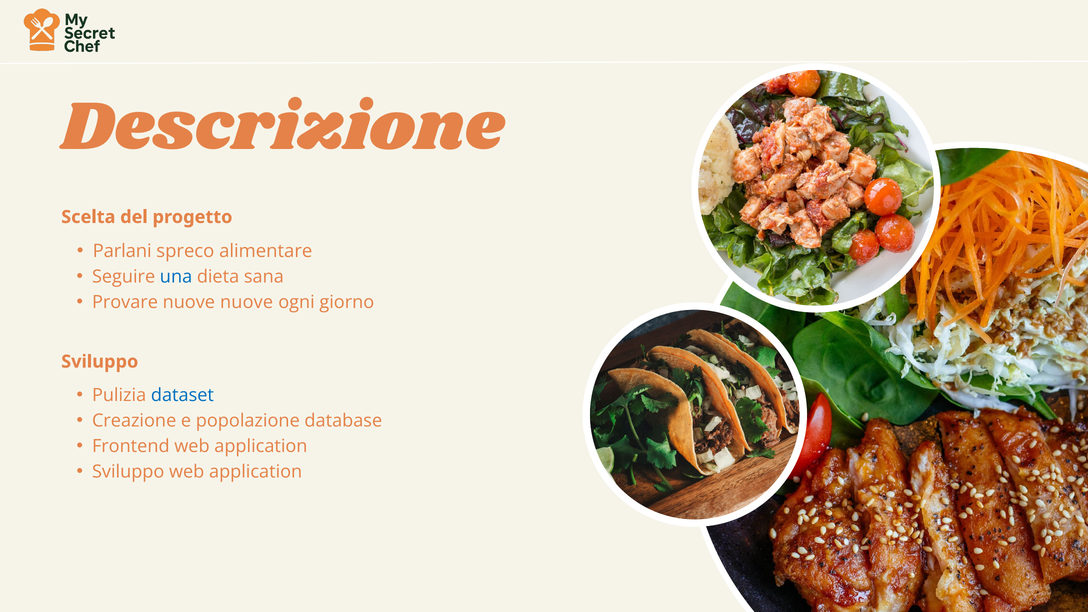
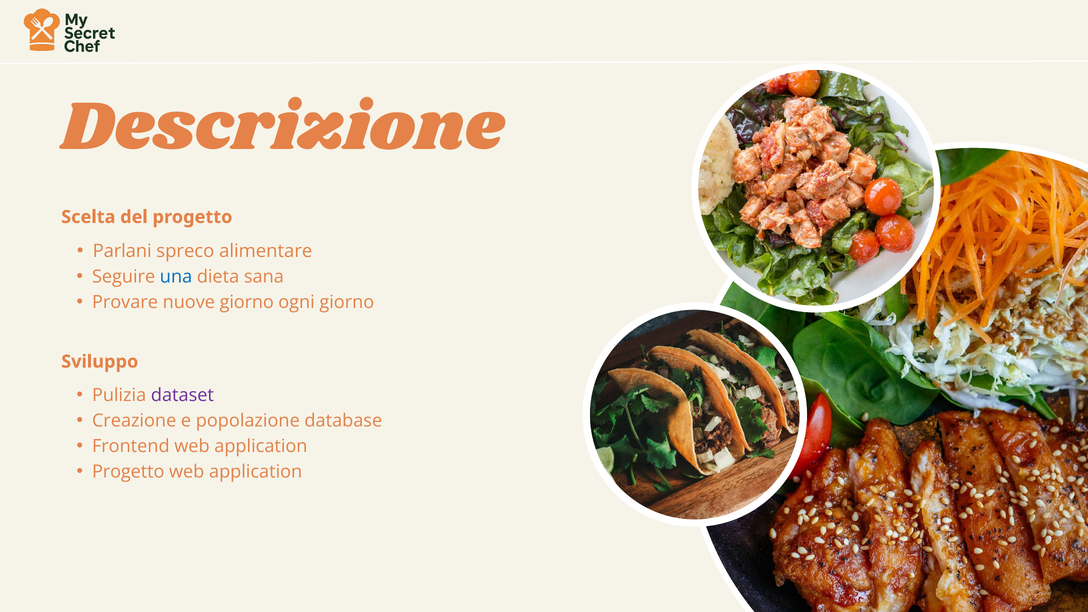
nuove nuove: nuove -> giorno
dataset colour: blue -> purple
Sviluppo at (128, 472): Sviluppo -> Progetto
